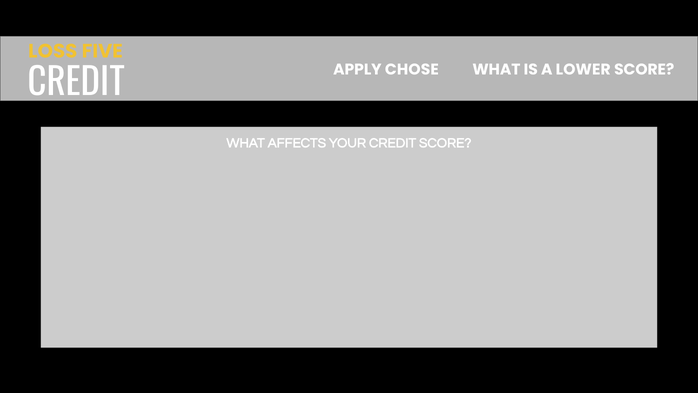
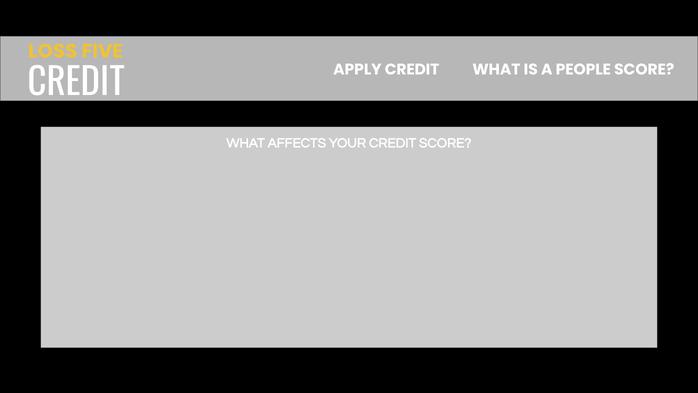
APPLY CHOSE: CHOSE -> CREDIT
LOWER: LOWER -> PEOPLE
